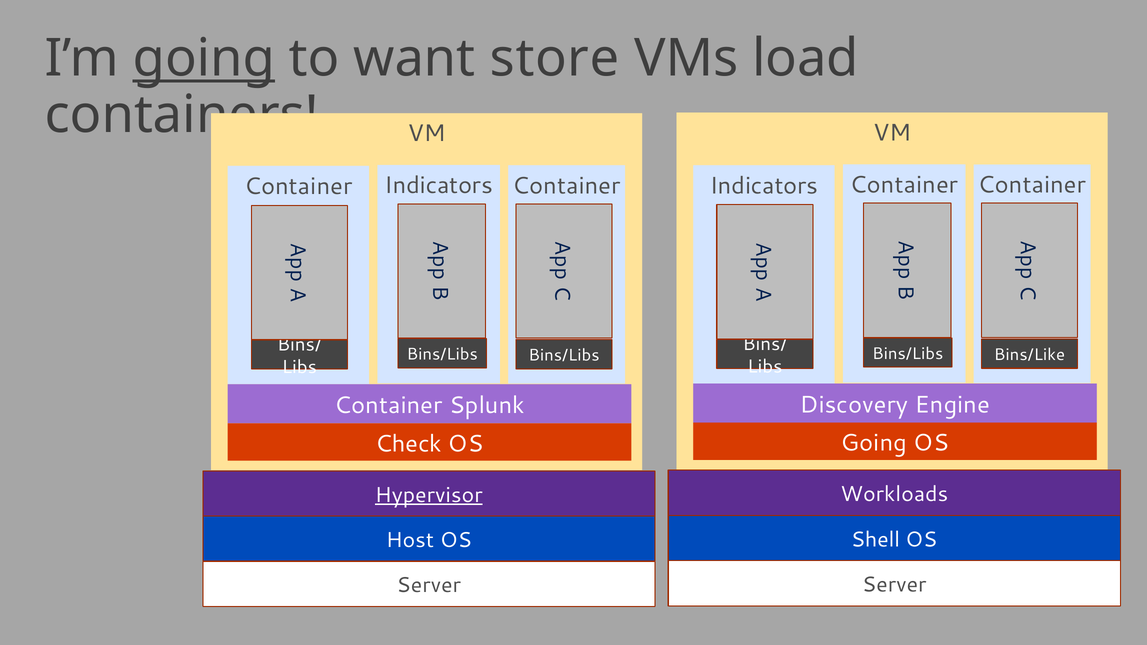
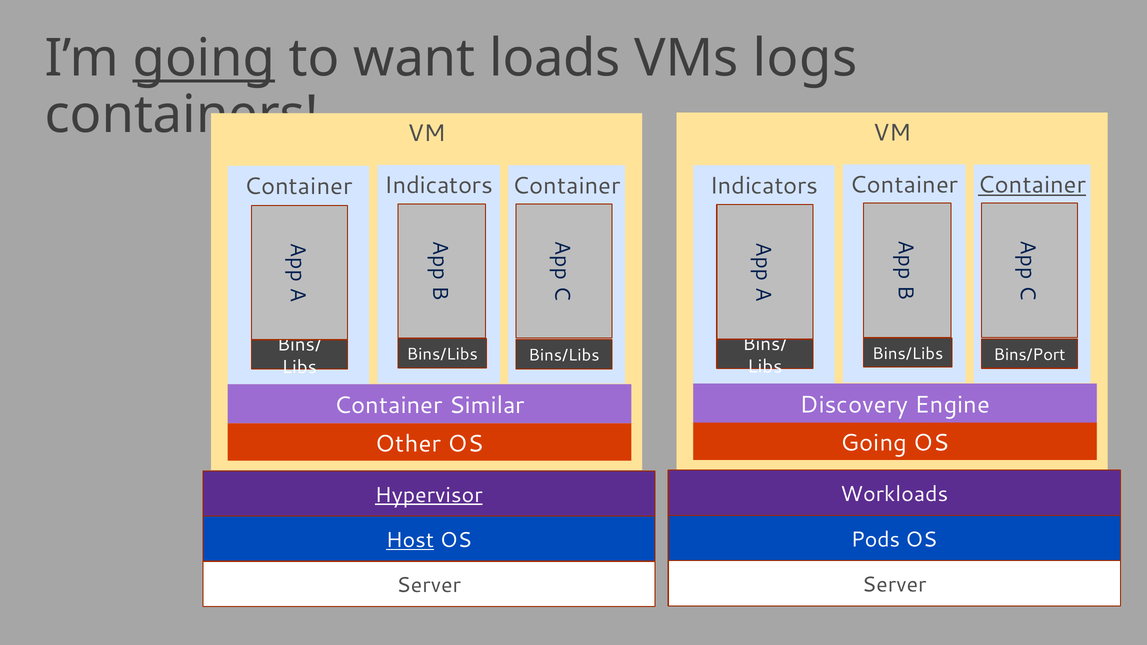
store: store -> loads
load: load -> logs
Container at (1032, 185) underline: none -> present
Bins/Like: Bins/Like -> Bins/Port
Splunk: Splunk -> Similar
Check: Check -> Other
Shell: Shell -> Pods
Host underline: none -> present
